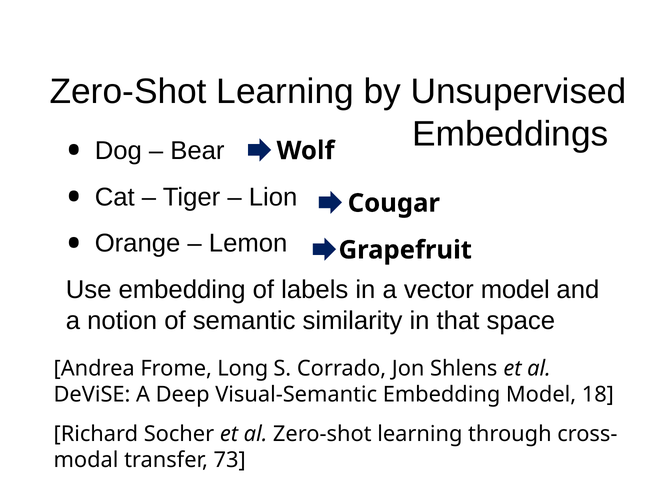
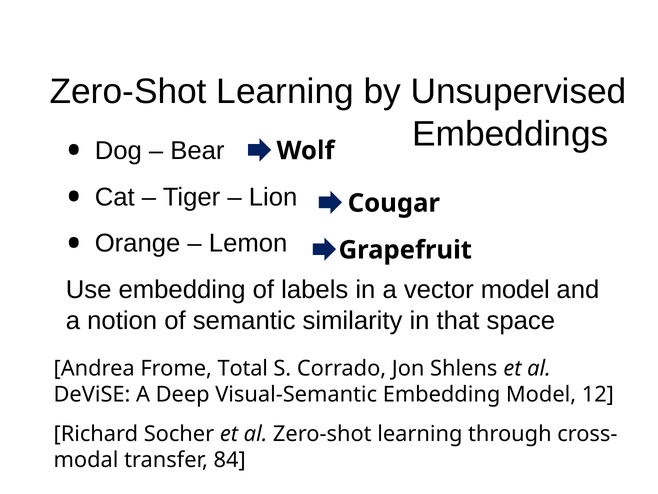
Long: Long -> Total
18: 18 -> 12
73: 73 -> 84
